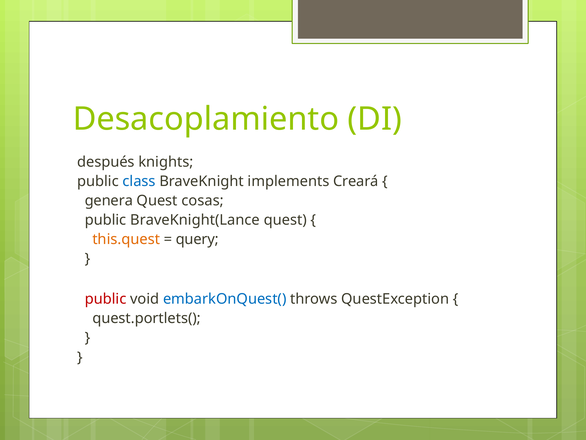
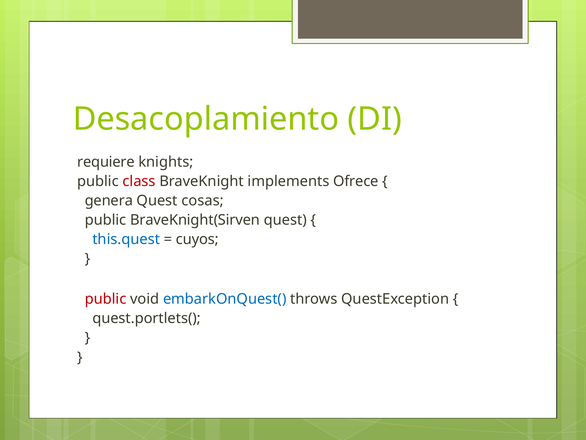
después: después -> requiere
class colour: blue -> red
Creará: Creará -> Ofrece
BraveKnight(Lance: BraveKnight(Lance -> BraveKnight(Sirven
this.quest colour: orange -> blue
query: query -> cuyos
